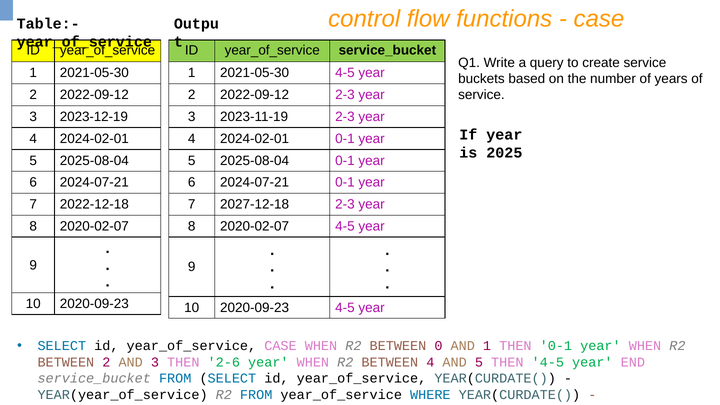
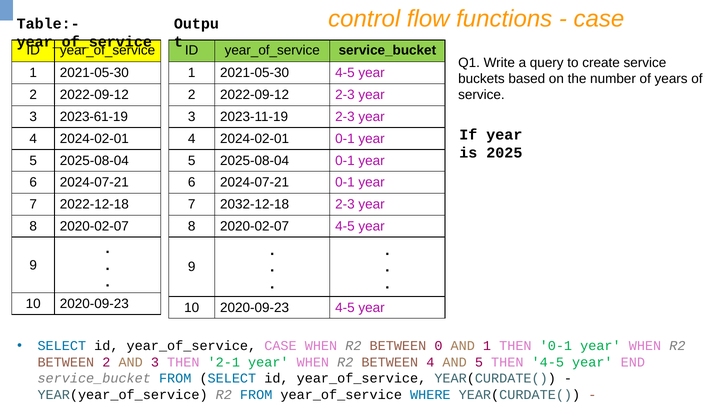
2023-12-19: 2023-12-19 -> 2023-61-19
2027-12-18: 2027-12-18 -> 2032-12-18
2-6: 2-6 -> 2-1
